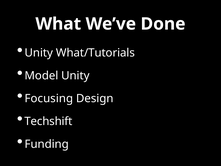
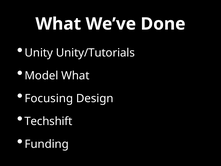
What/Tutorials: What/Tutorials -> Unity/Tutorials
Model Unity: Unity -> What
